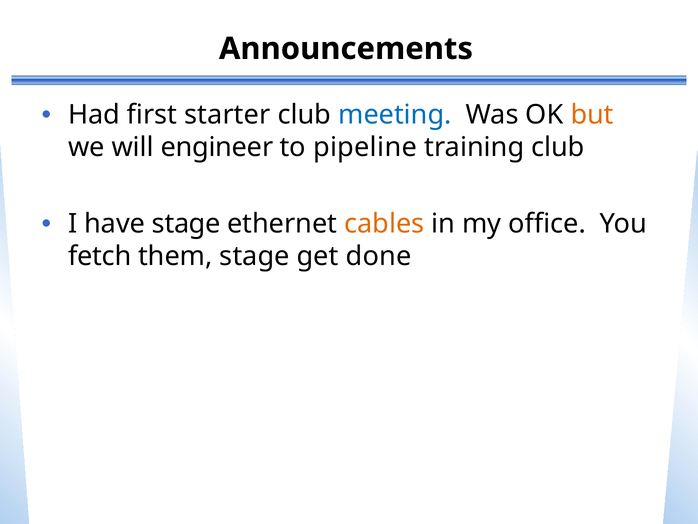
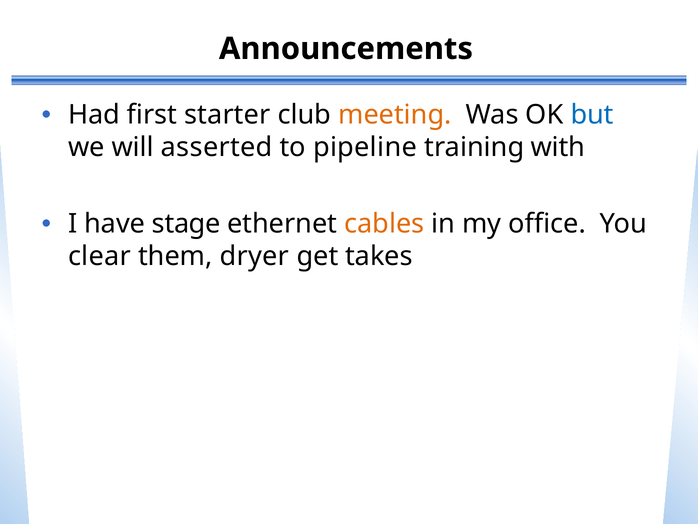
meeting colour: blue -> orange
but colour: orange -> blue
engineer: engineer -> asserted
training club: club -> with
fetch: fetch -> clear
them stage: stage -> dryer
done: done -> takes
